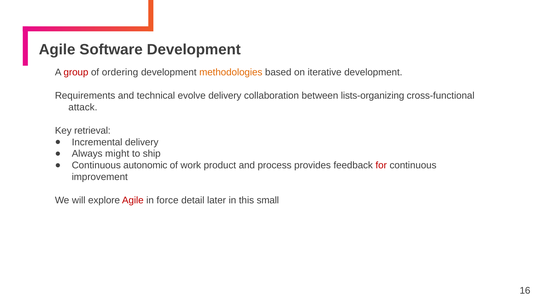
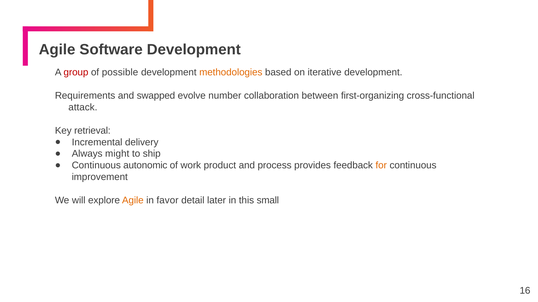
ordering: ordering -> possible
technical: technical -> swapped
evolve delivery: delivery -> number
lists-organizing: lists-organizing -> first-organizing
for colour: red -> orange
Agile at (133, 201) colour: red -> orange
force: force -> favor
